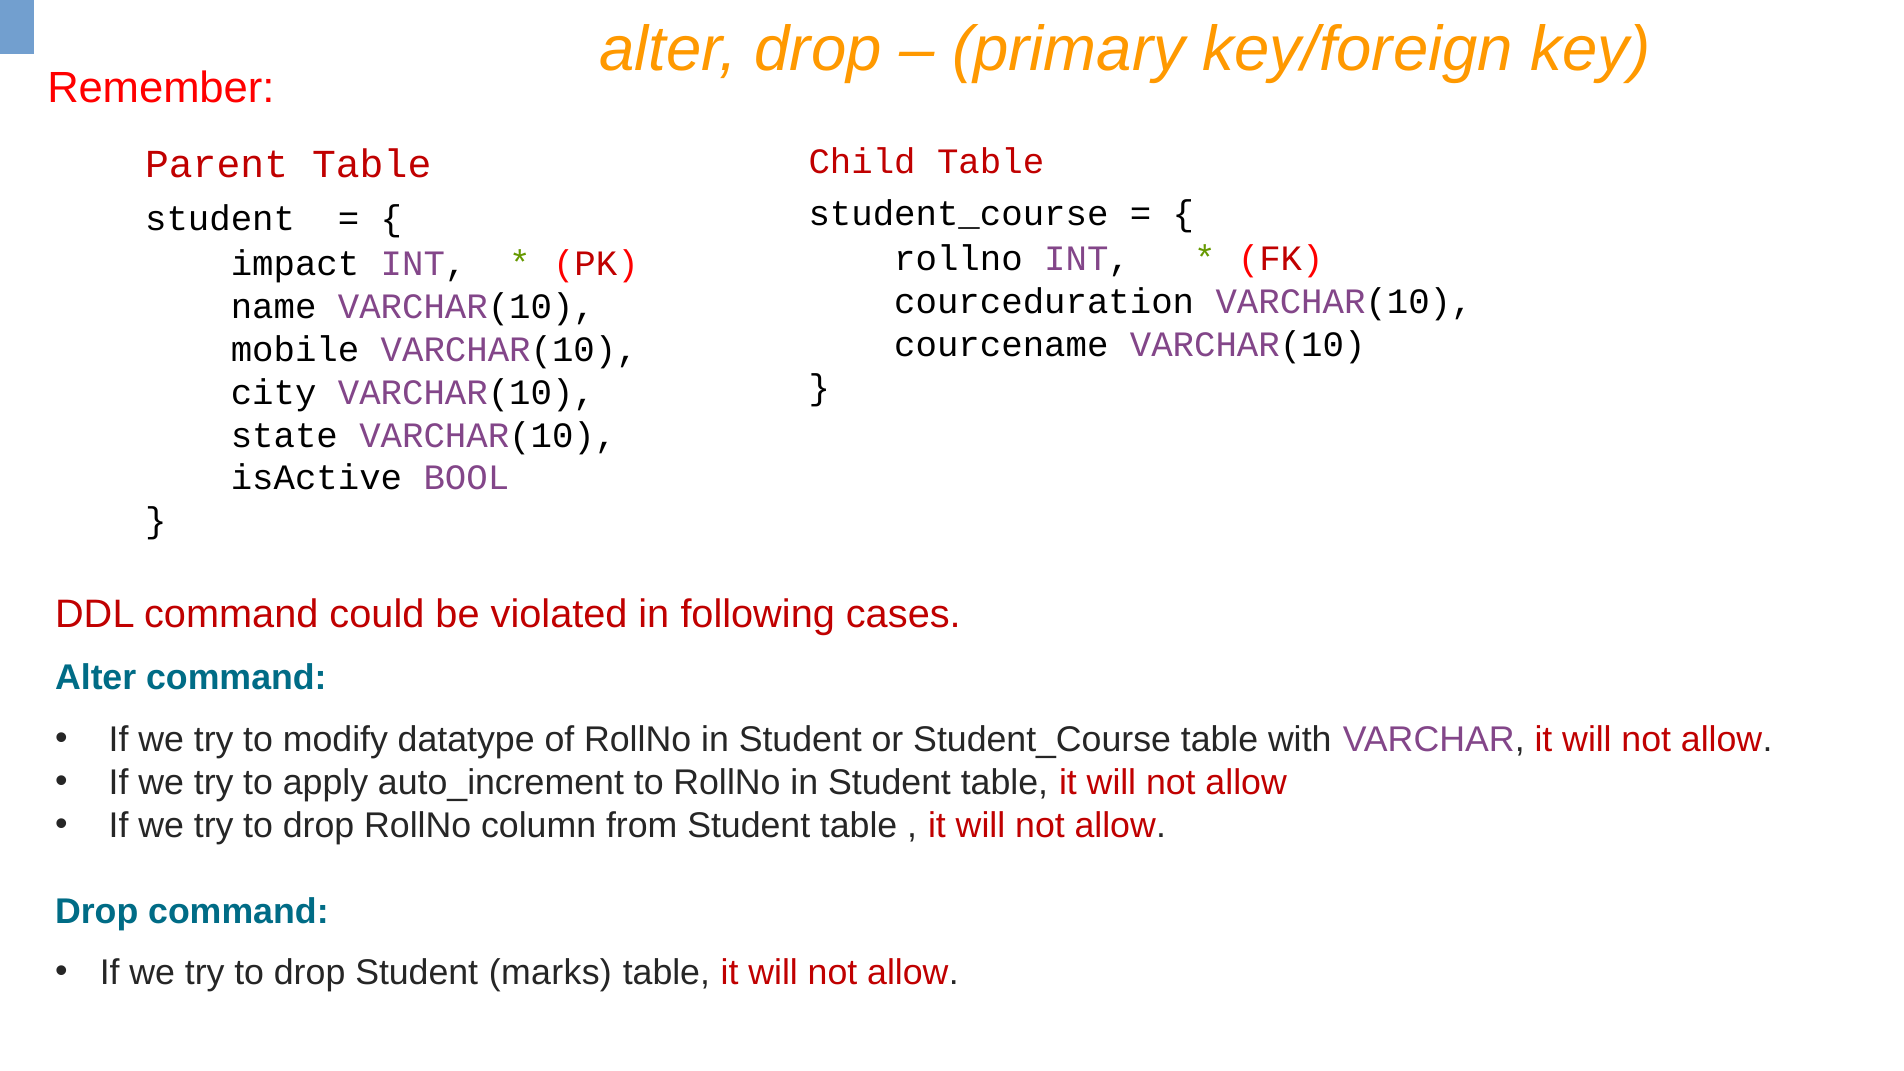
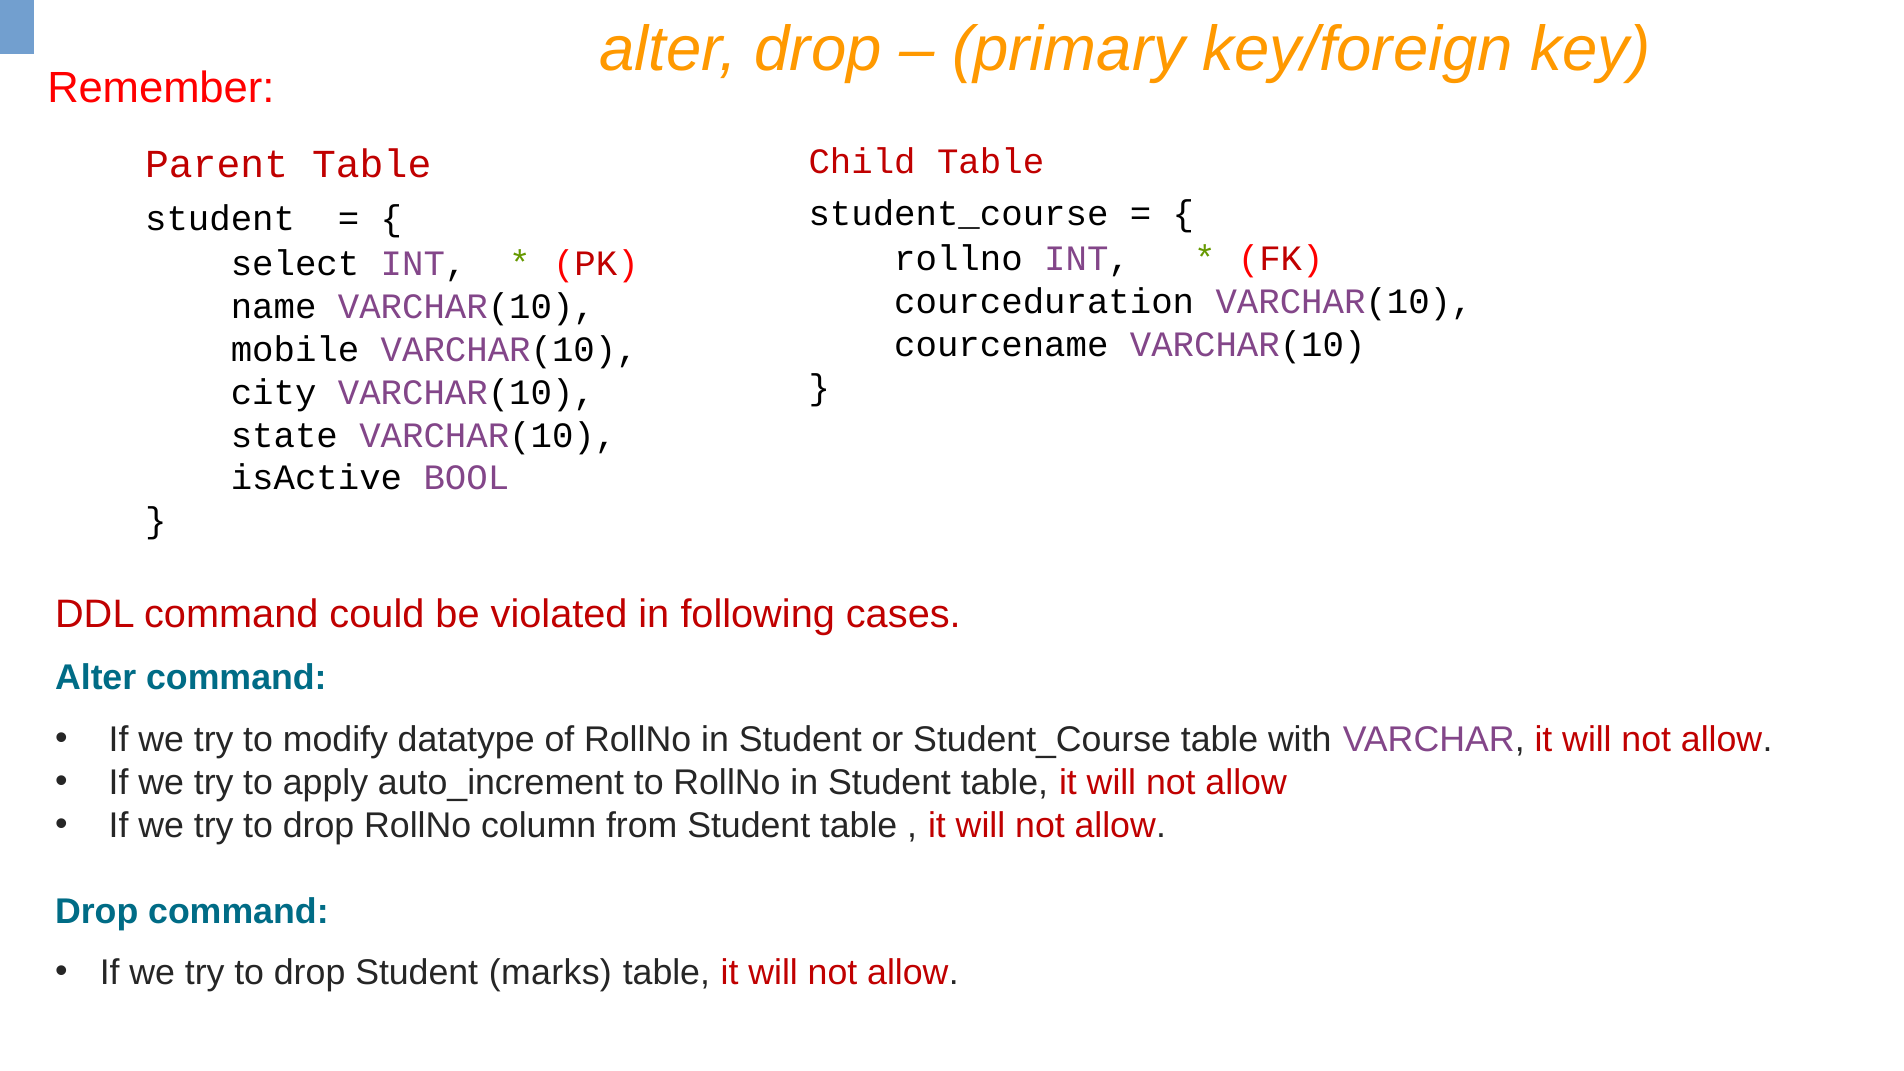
impact: impact -> select
